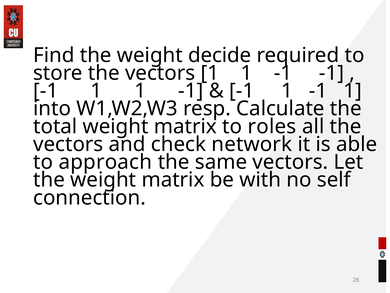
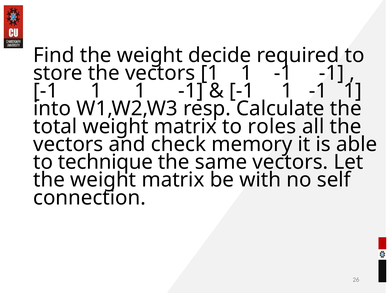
network: network -> memory
approach: approach -> technique
